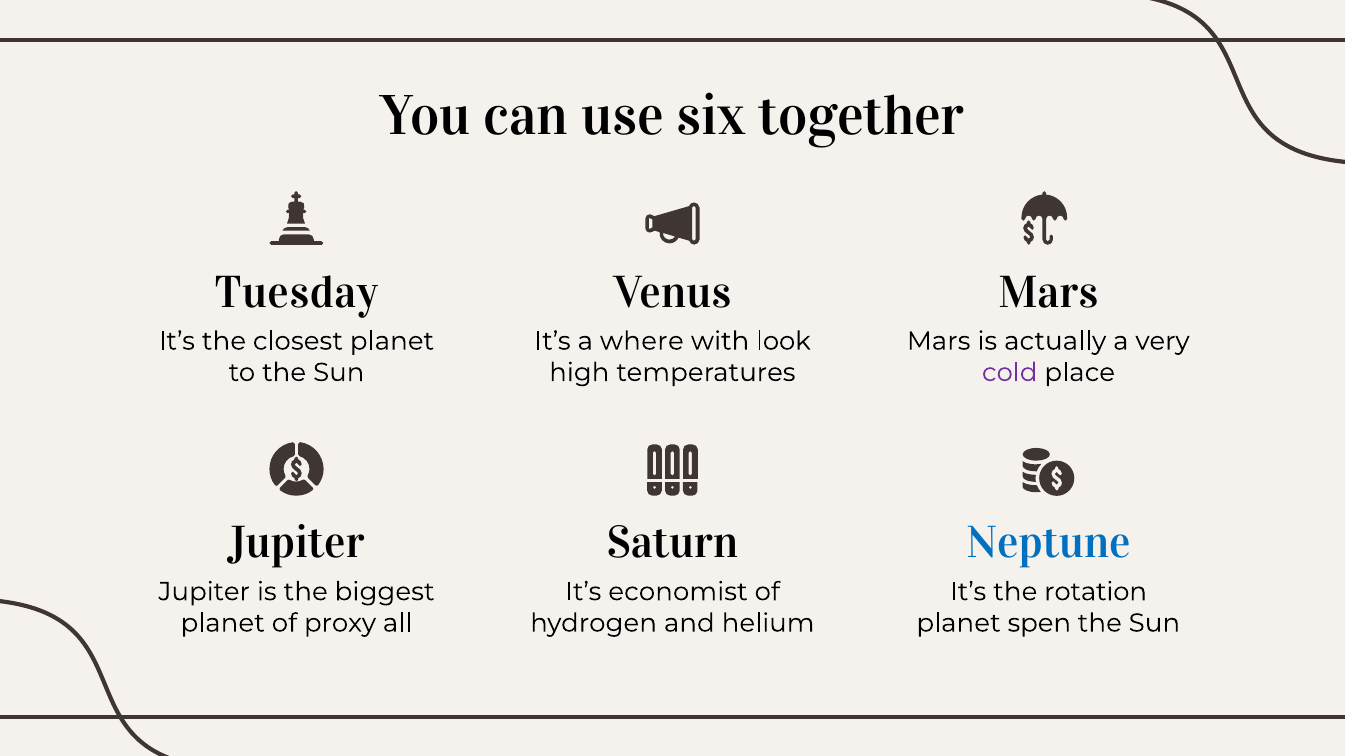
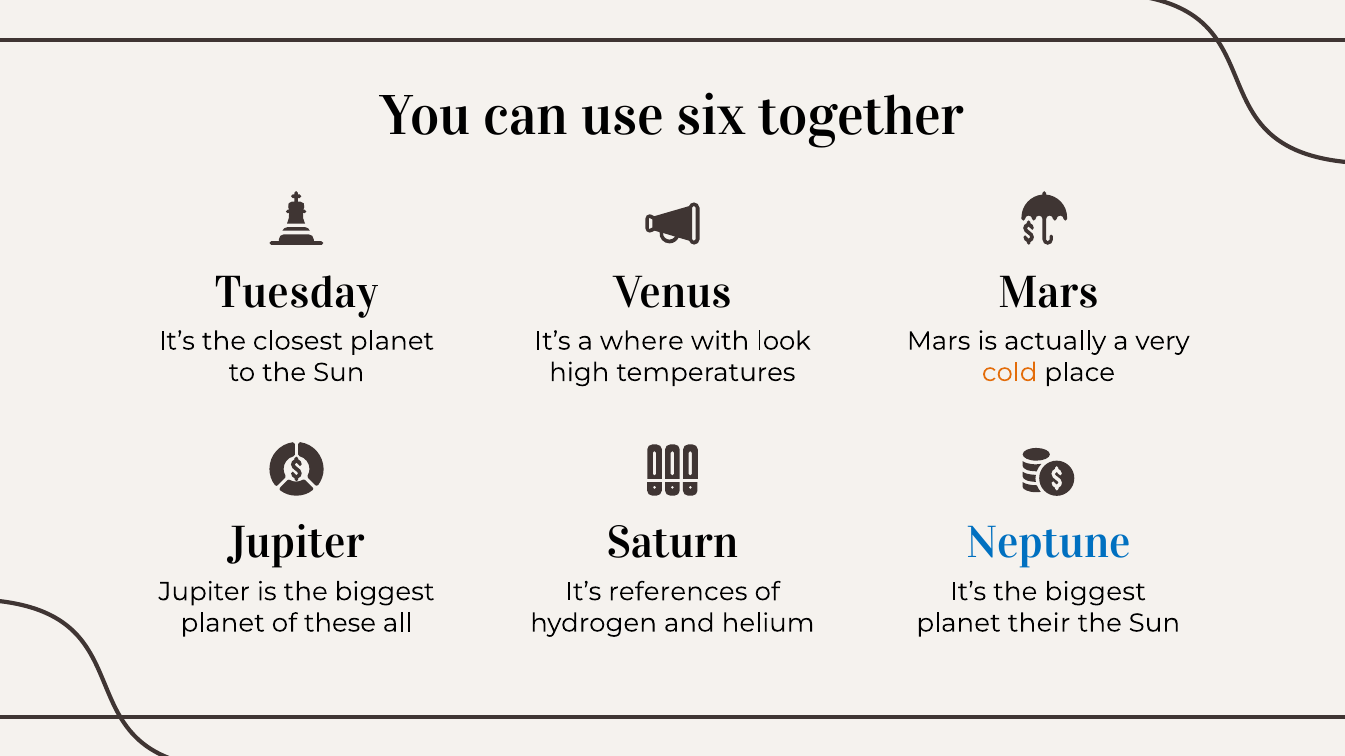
cold colour: purple -> orange
economist: economist -> references
It’s the rotation: rotation -> biggest
proxy: proxy -> these
spen: spen -> their
